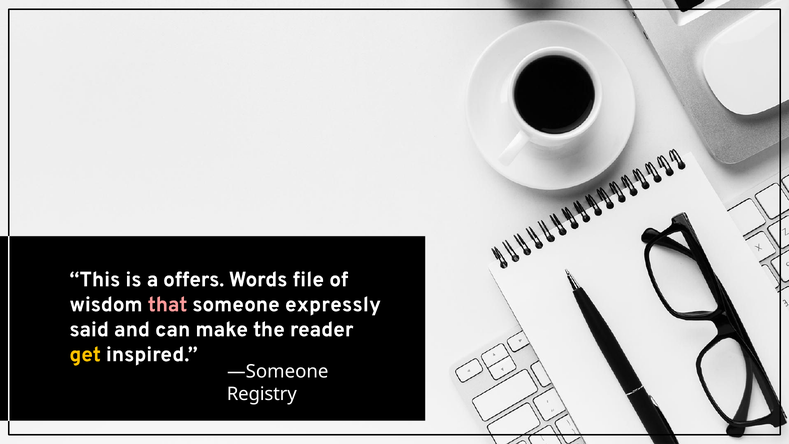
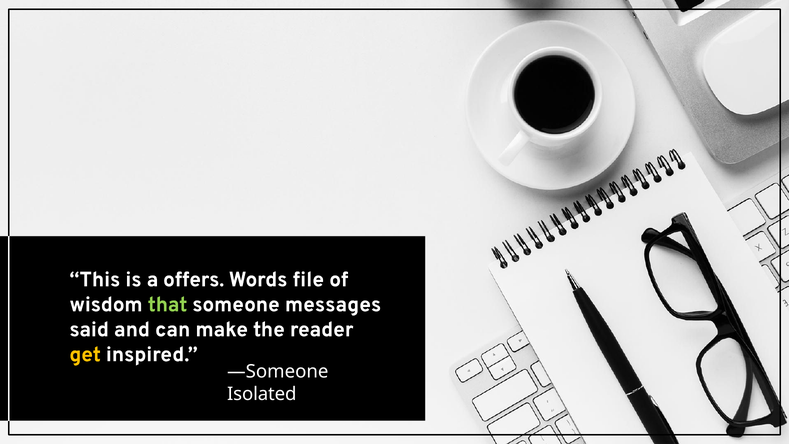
that colour: pink -> light green
expressly: expressly -> messages
Registry: Registry -> Isolated
